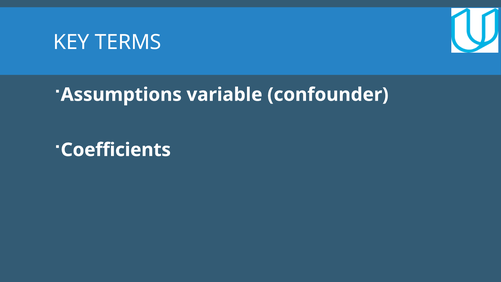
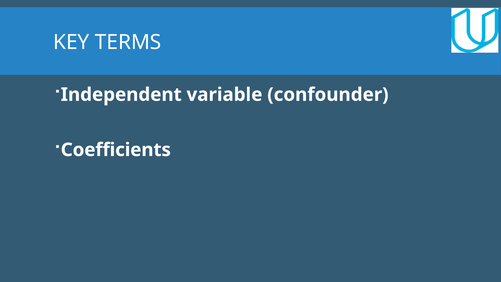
Assumptions: Assumptions -> Independent
